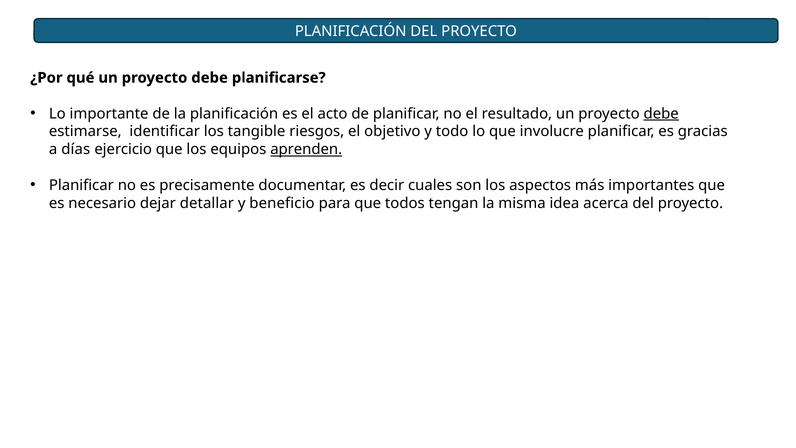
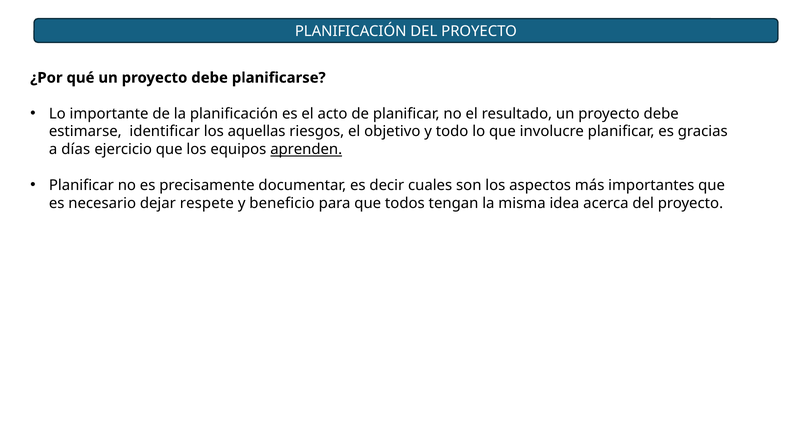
debe at (661, 114) underline: present -> none
tangible: tangible -> aquellas
detallar: detallar -> respete
